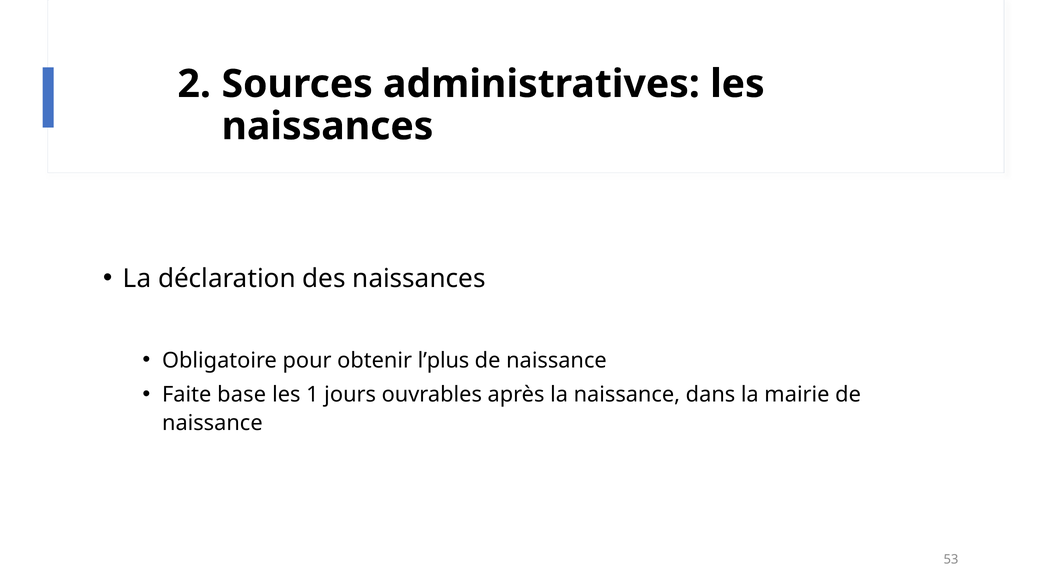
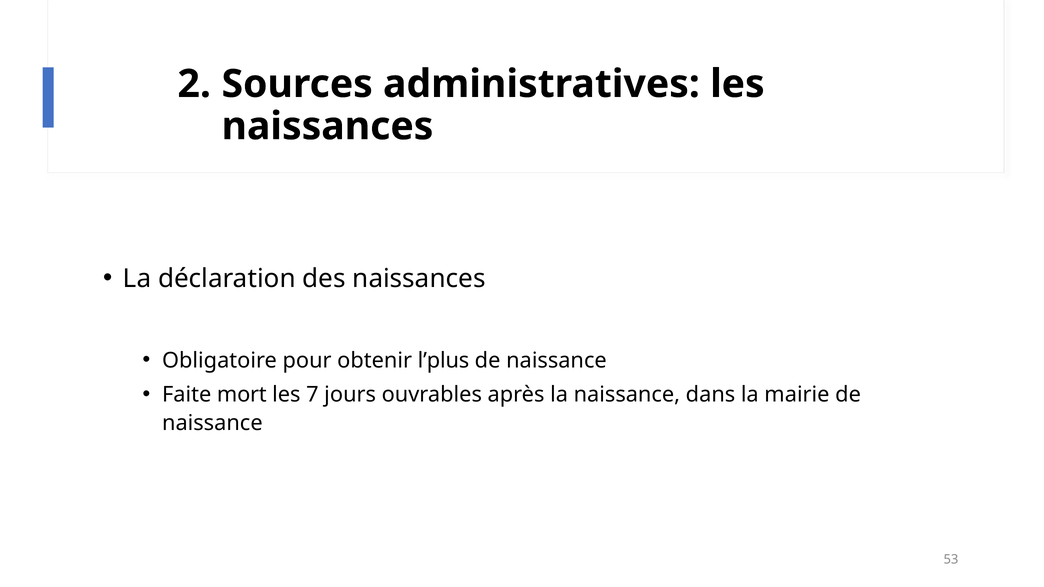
base: base -> mort
1: 1 -> 7
